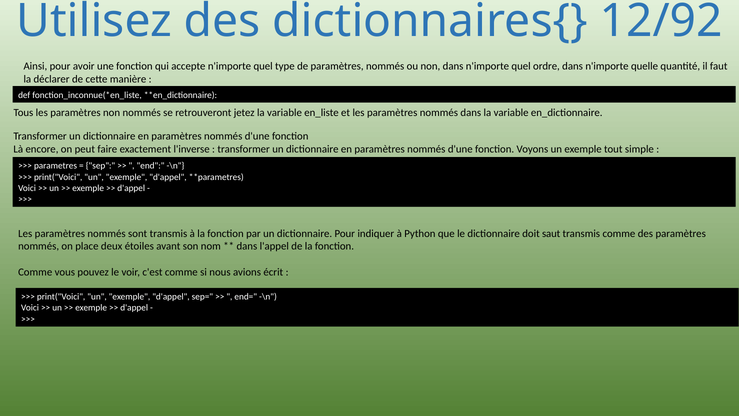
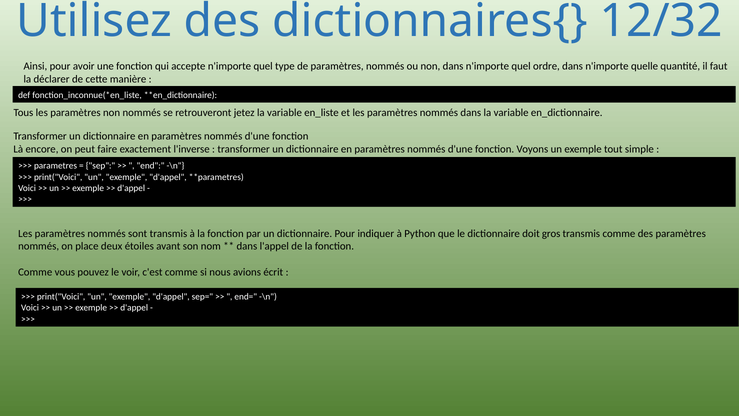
12/92: 12/92 -> 12/32
saut: saut -> gros
